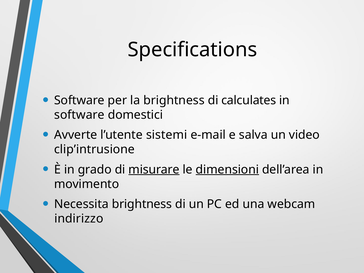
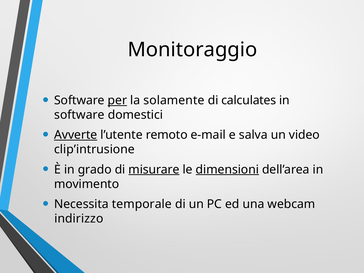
Specifications: Specifications -> Monitoraggio
per underline: none -> present
la brightness: brightness -> solamente
Avverte underline: none -> present
sistemi: sistemi -> remoto
Necessita brightness: brightness -> temporale
